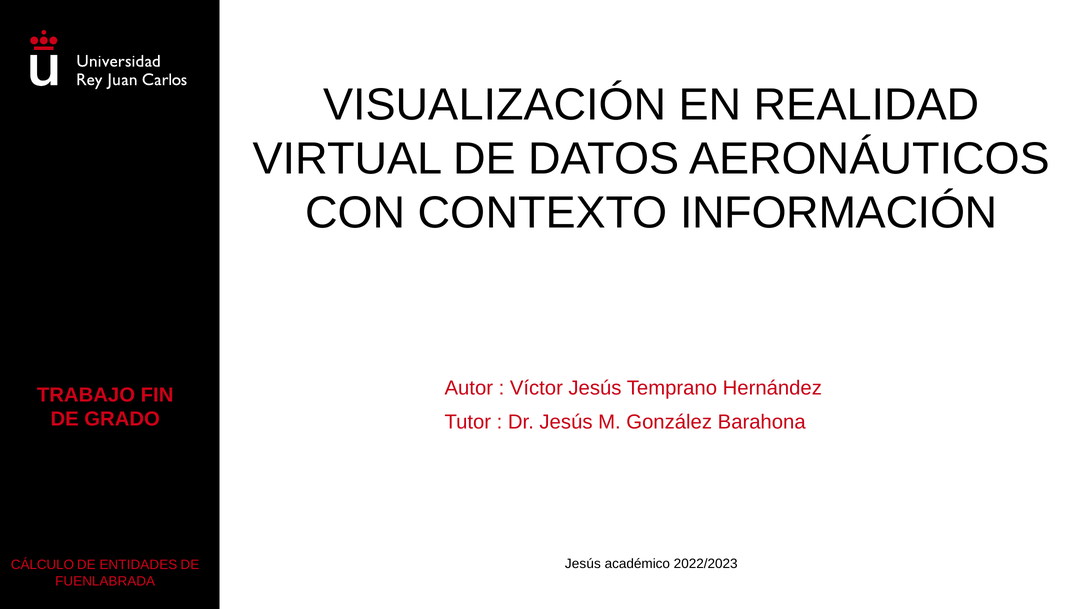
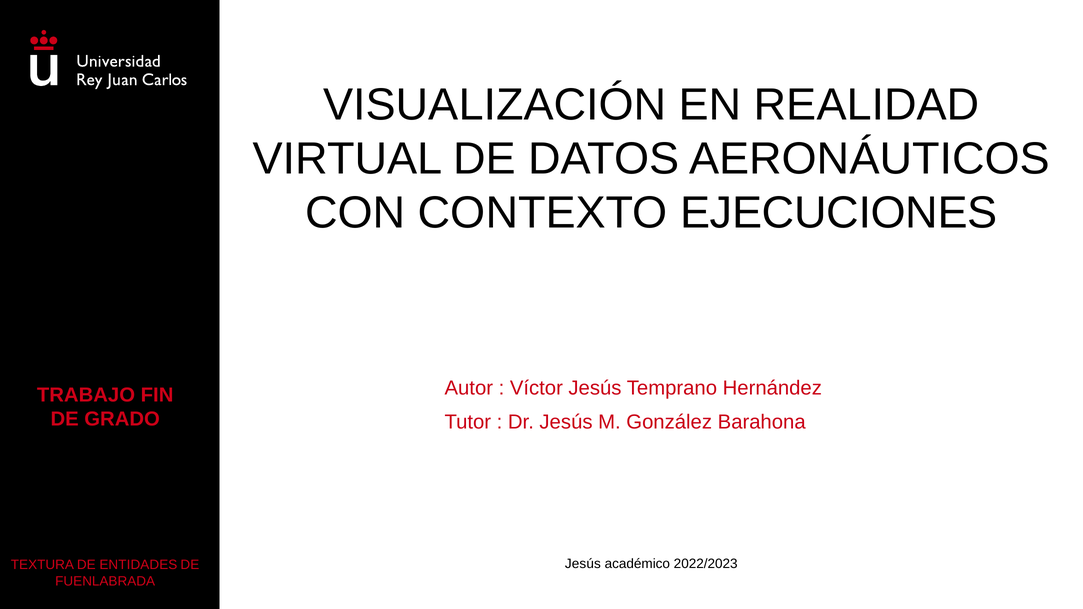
INFORMACIÓN: INFORMACIÓN -> EJECUCIONES
CÁLCULO: CÁLCULO -> TEXTURA
